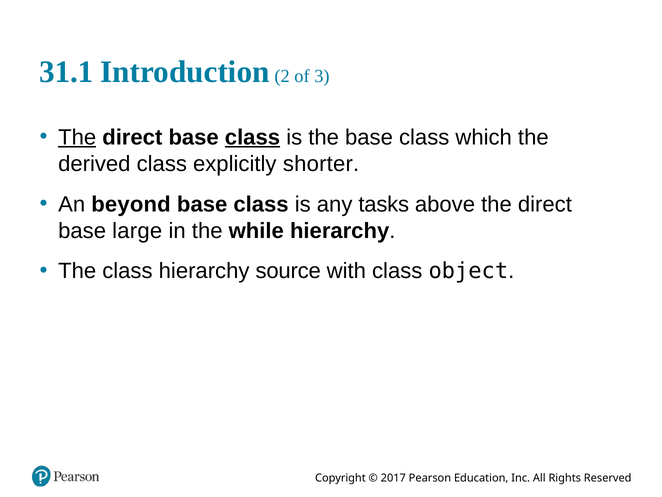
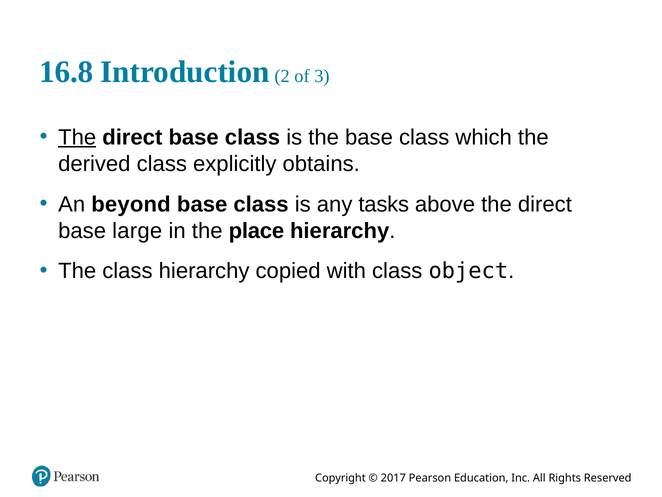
31.1: 31.1 -> 16.8
class at (252, 137) underline: present -> none
shorter: shorter -> obtains
while: while -> place
source: source -> copied
